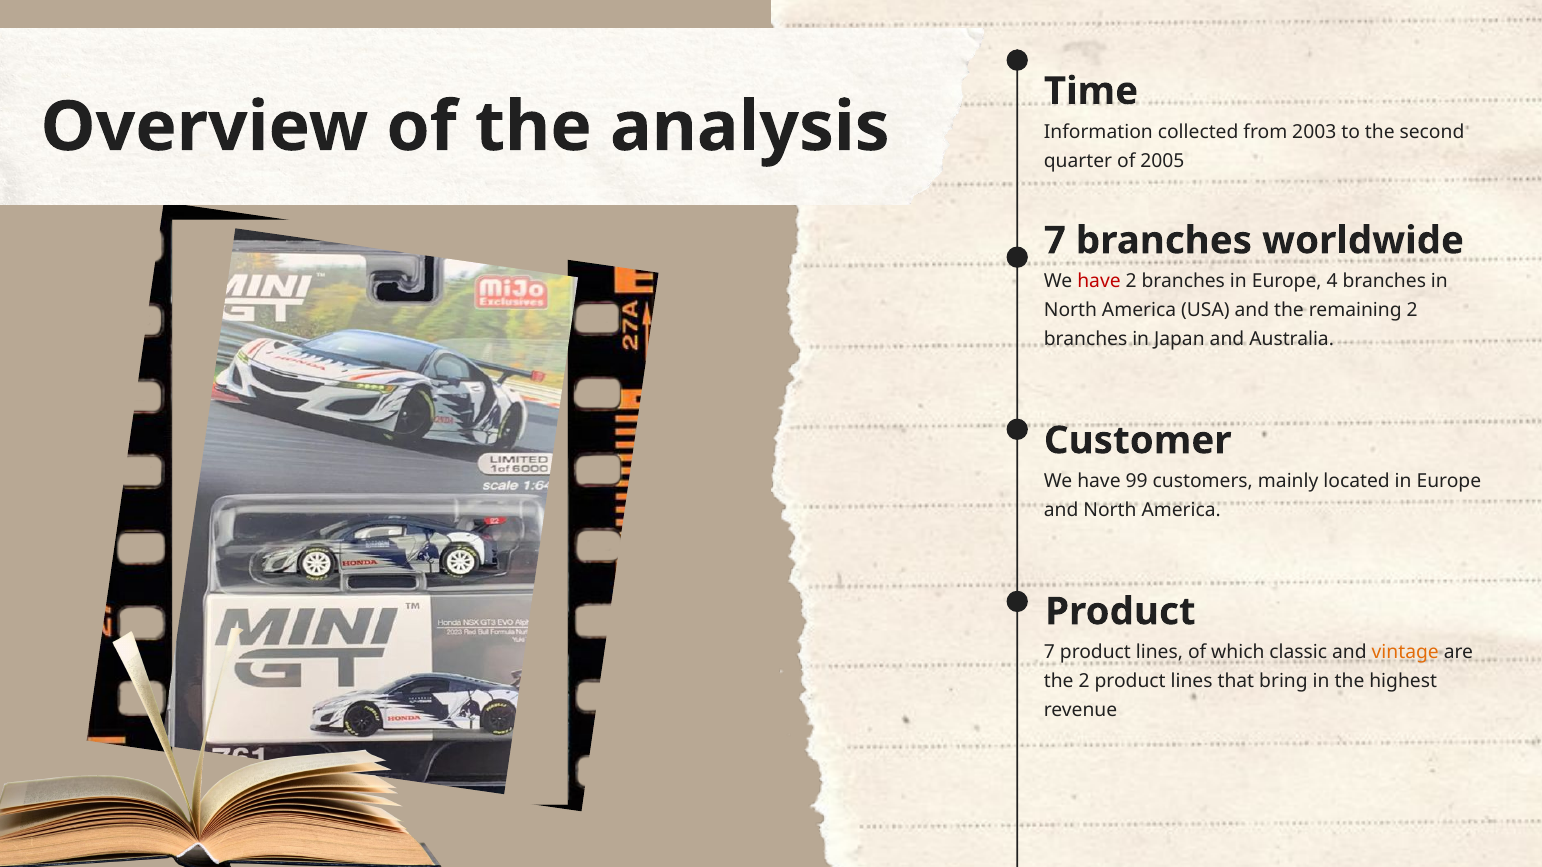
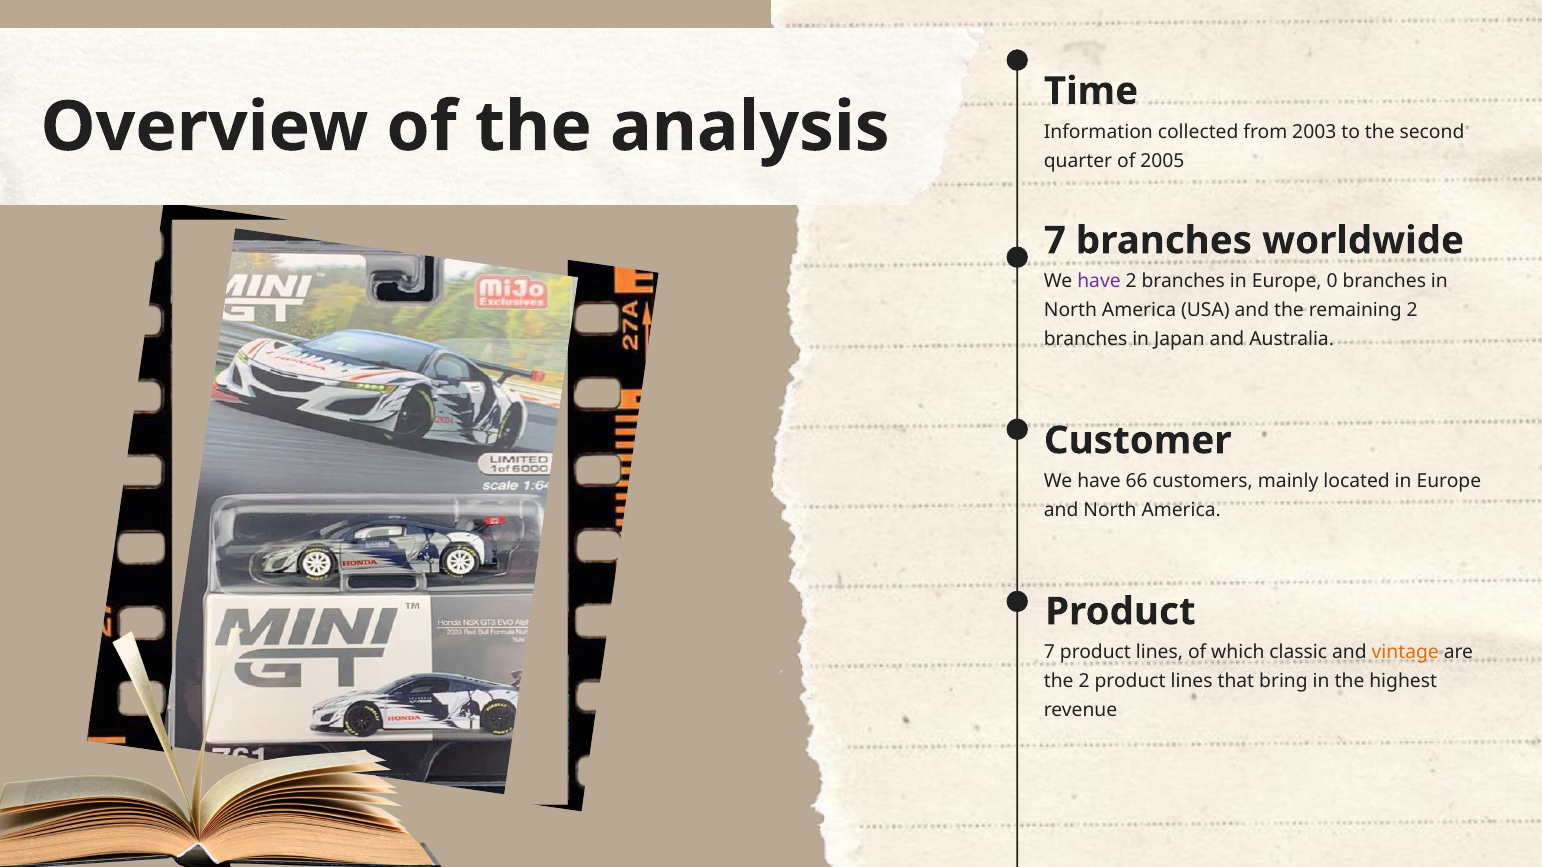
have at (1099, 282) colour: red -> purple
4: 4 -> 0
99: 99 -> 66
